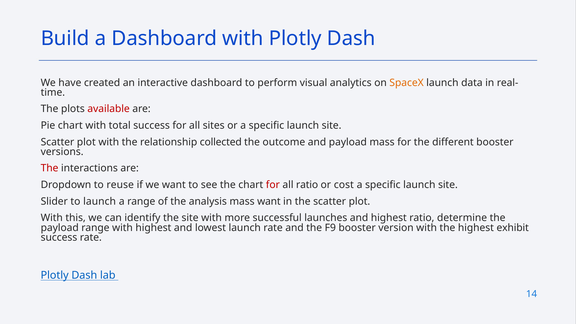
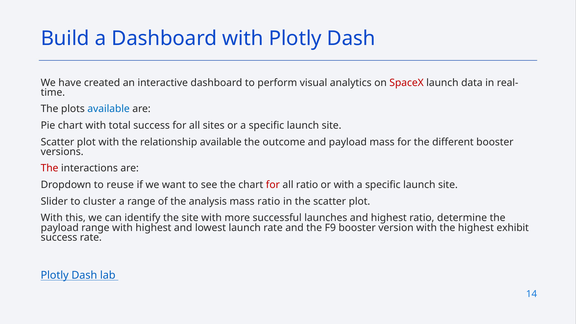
SpaceX colour: orange -> red
available at (109, 109) colour: red -> blue
relationship collected: collected -> available
or cost: cost -> with
to launch: launch -> cluster
mass want: want -> ratio
